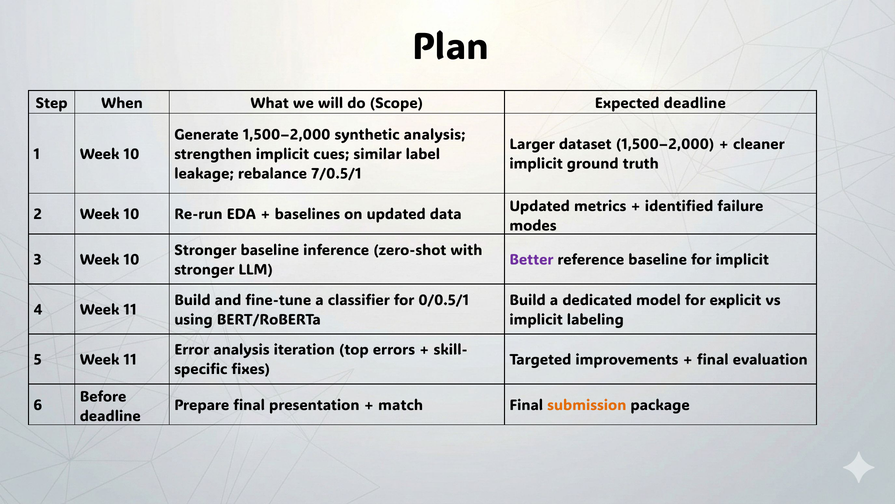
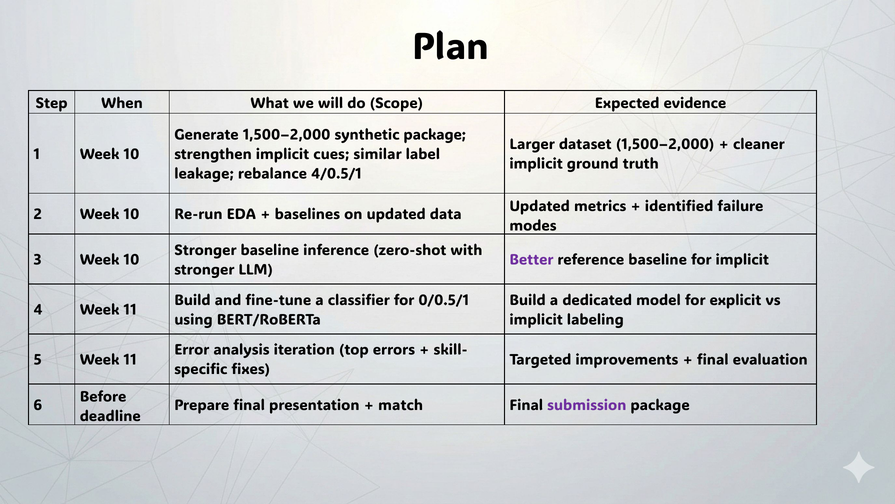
Expected deadline: deadline -> evidence
synthetic analysis: analysis -> package
7/0.5/1: 7/0.5/1 -> 4/0.5/1
submission colour: orange -> purple
